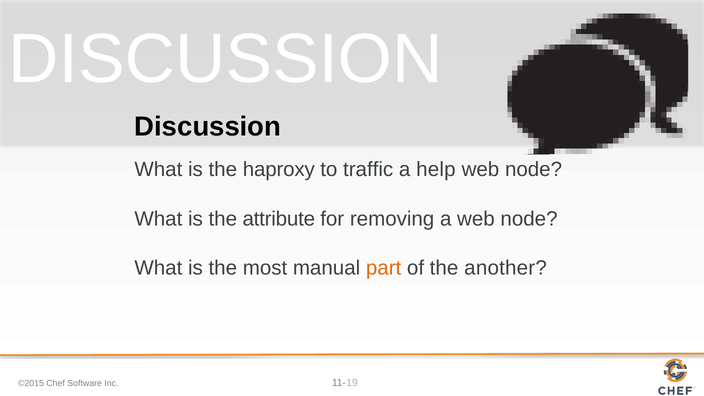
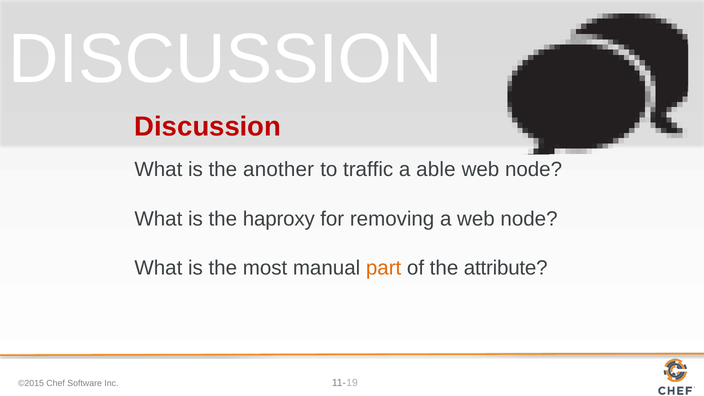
Discussion at (208, 127) colour: black -> red
haproxy: haproxy -> another
help: help -> able
attribute: attribute -> haproxy
another: another -> attribute
